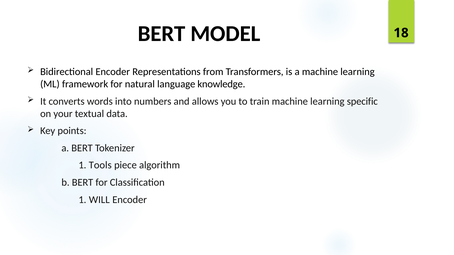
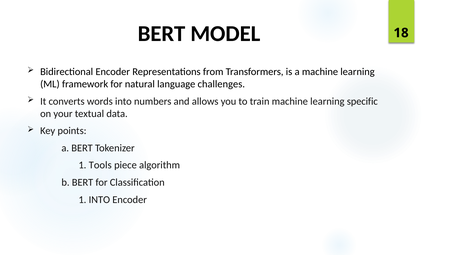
knowledge: knowledge -> challenges
1 WILL: WILL -> INTO
